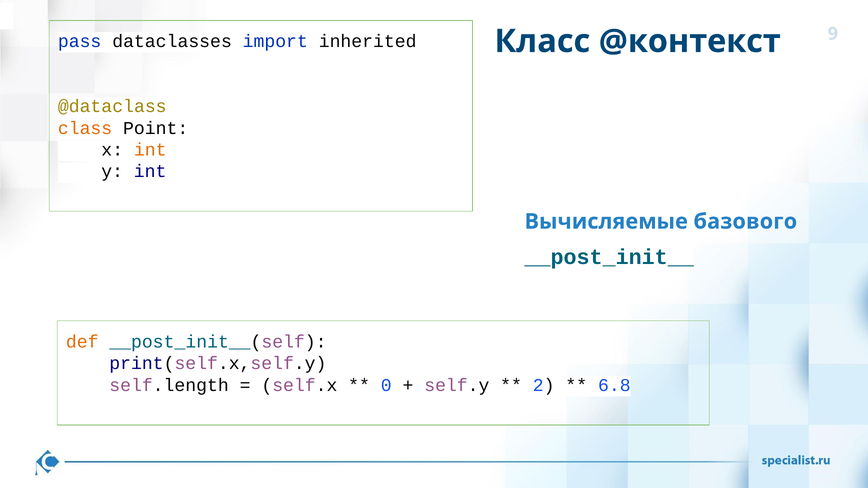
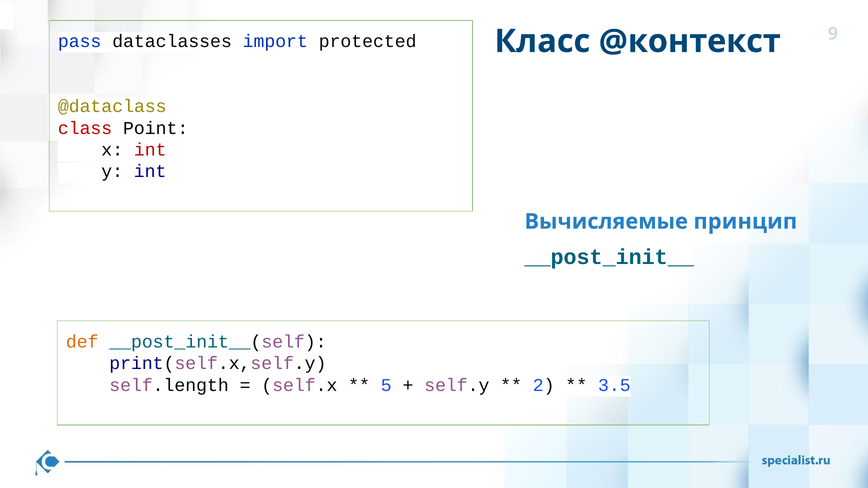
inherited: inherited -> protected
class colour: orange -> red
int at (150, 150) colour: orange -> red
базового: базового -> принцип
0: 0 -> 5
6.8: 6.8 -> 3.5
